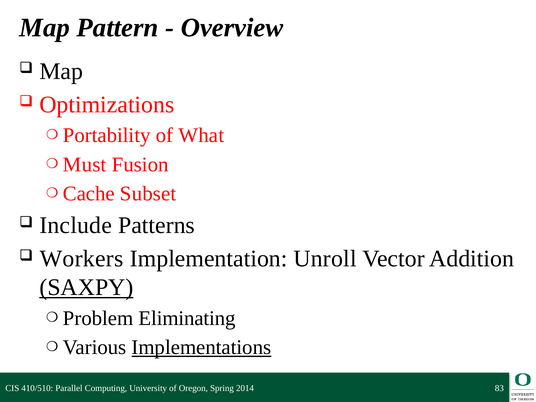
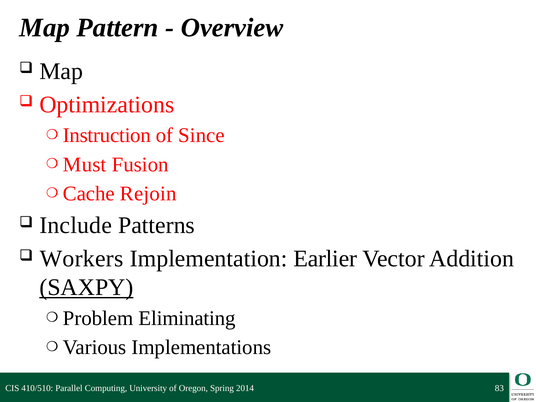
Portability: Portability -> Instruction
What: What -> Since
Subset: Subset -> Rejoin
Unroll: Unroll -> Earlier
Implementations underline: present -> none
